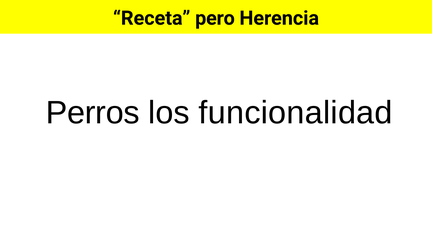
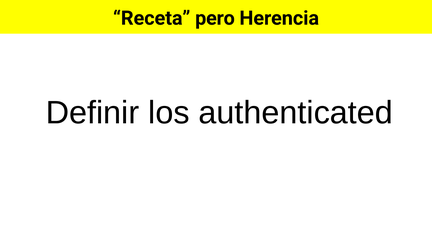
Perros: Perros -> Definir
funcionalidad: funcionalidad -> authenticated
